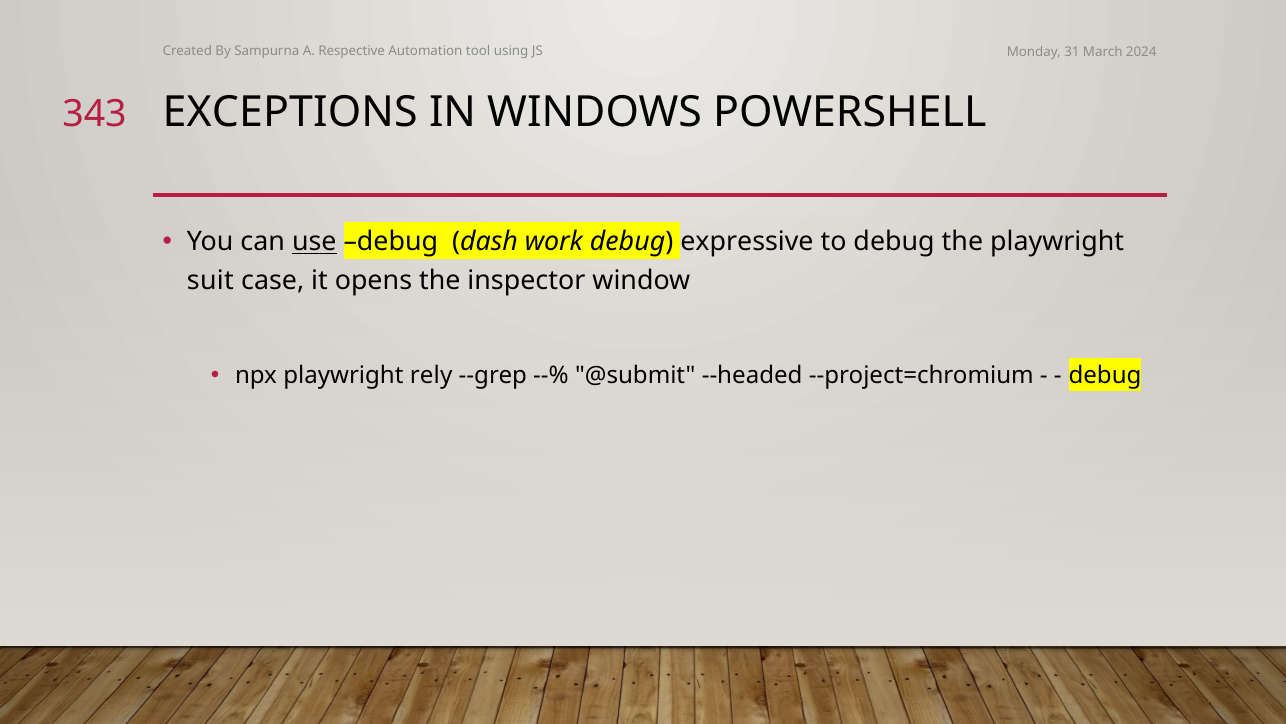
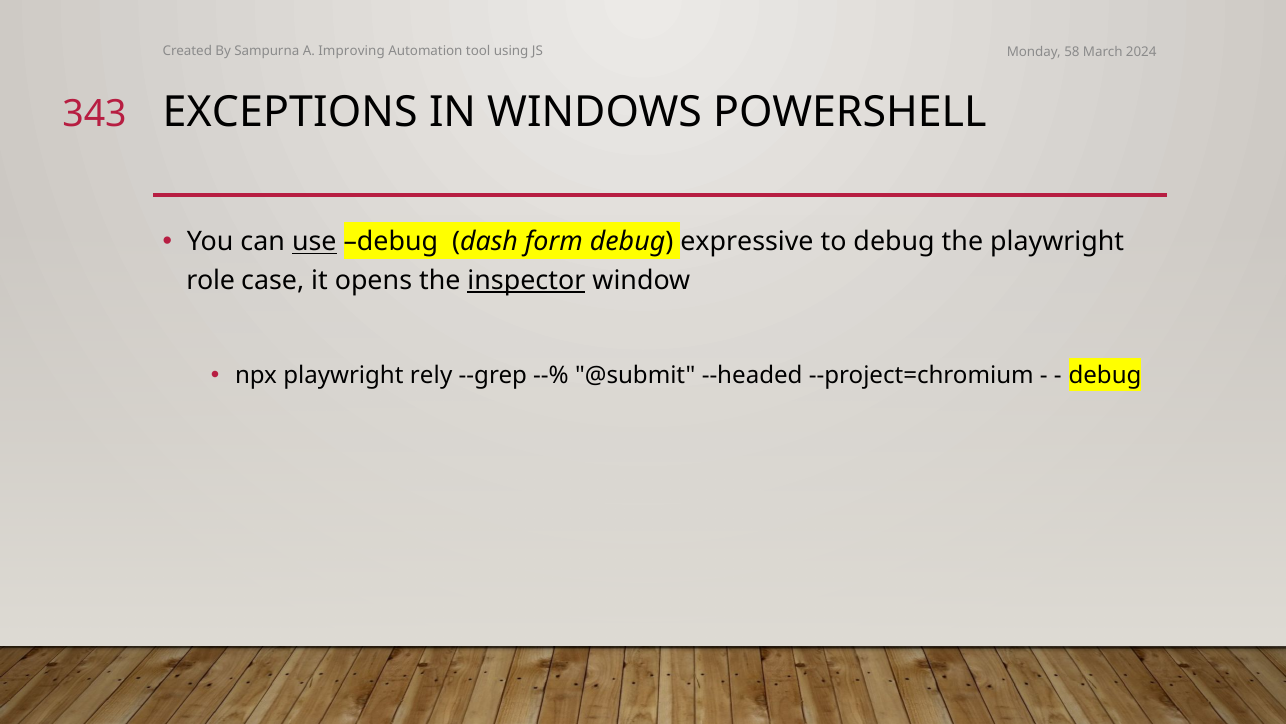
Respective: Respective -> Improving
31: 31 -> 58
work: work -> form
suit: suit -> role
inspector underline: none -> present
